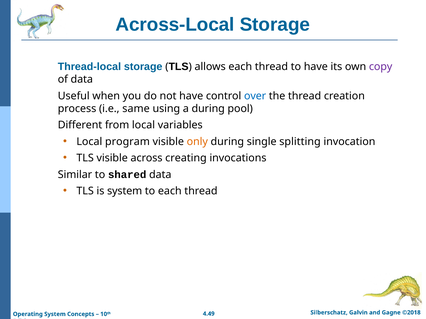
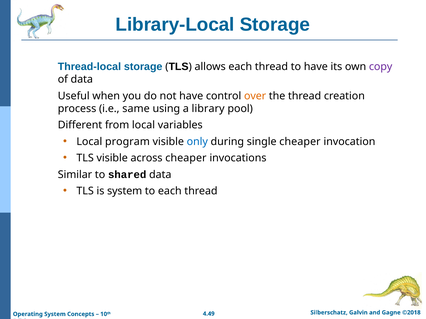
Across-Local: Across-Local -> Library-Local
over colour: blue -> orange
a during: during -> library
only colour: orange -> blue
single splitting: splitting -> cheaper
across creating: creating -> cheaper
